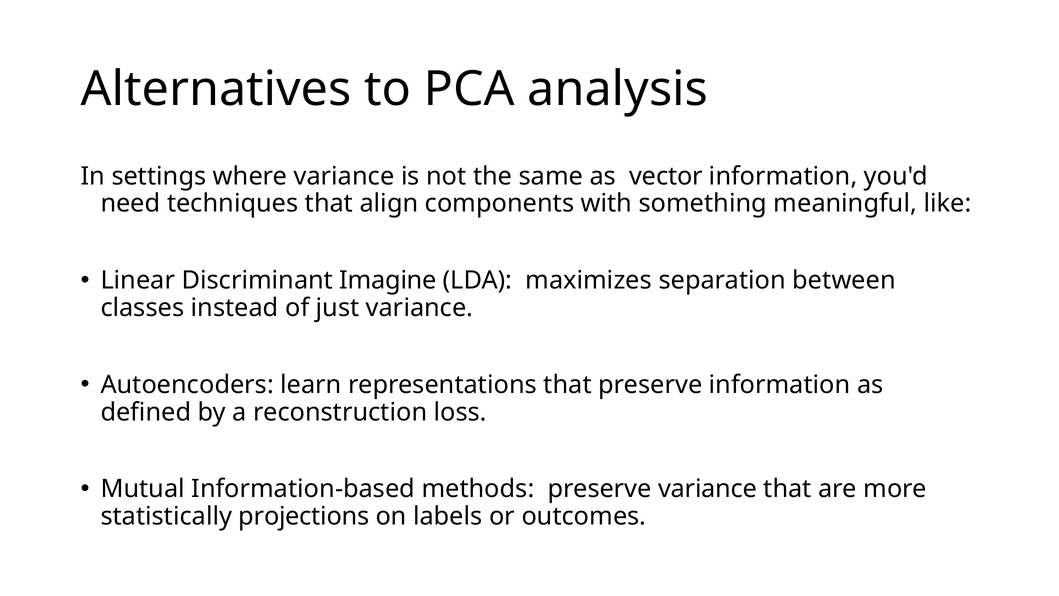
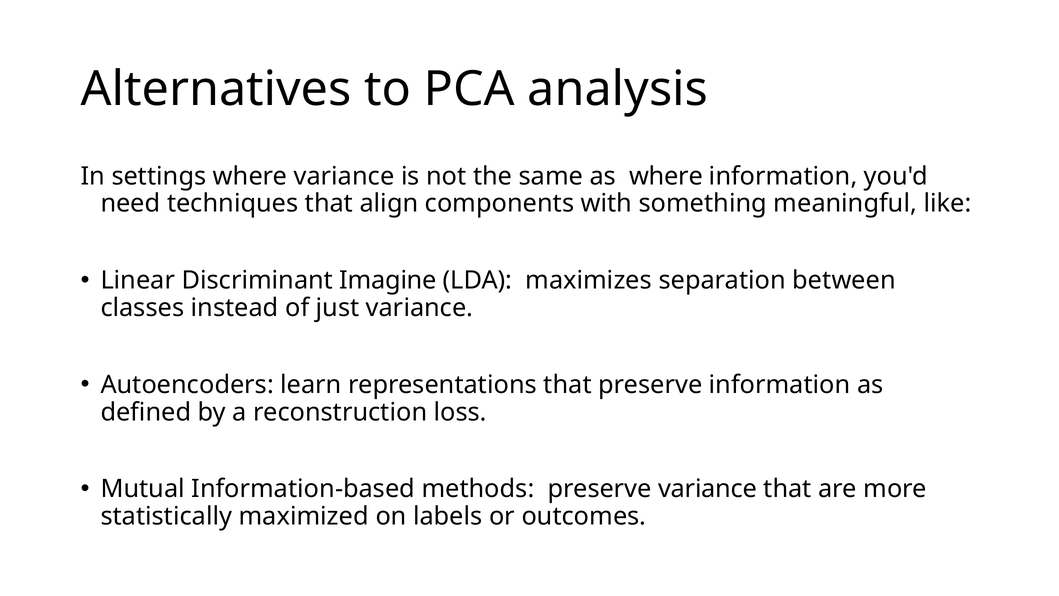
as vector: vector -> where
projections: projections -> maximized
